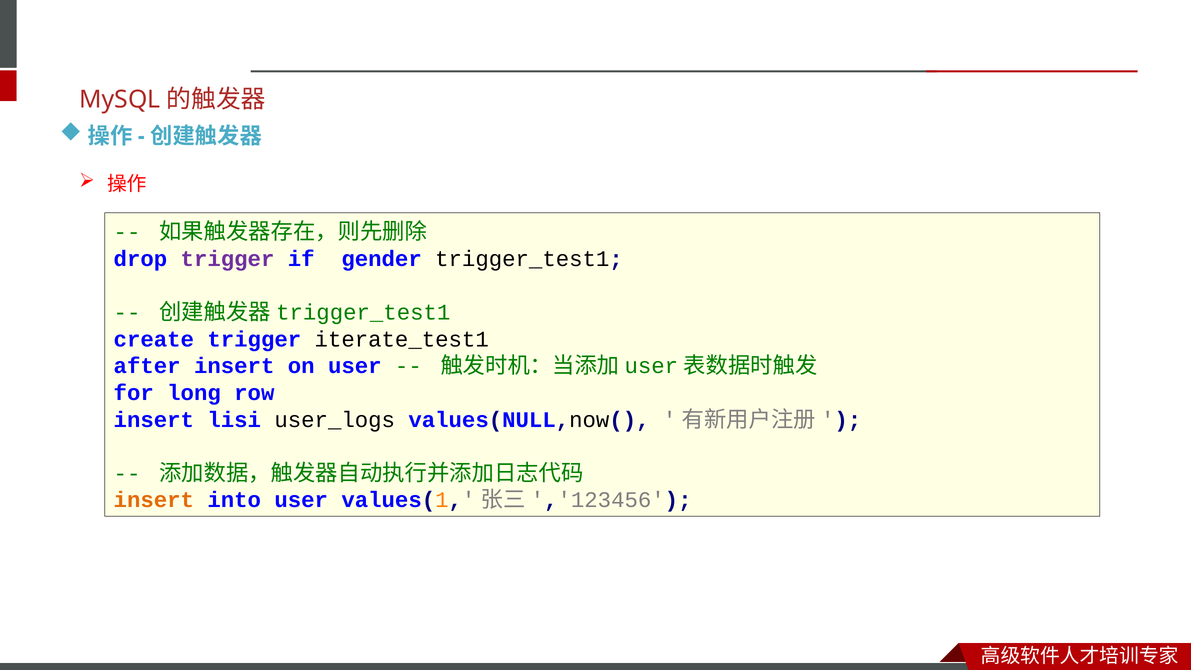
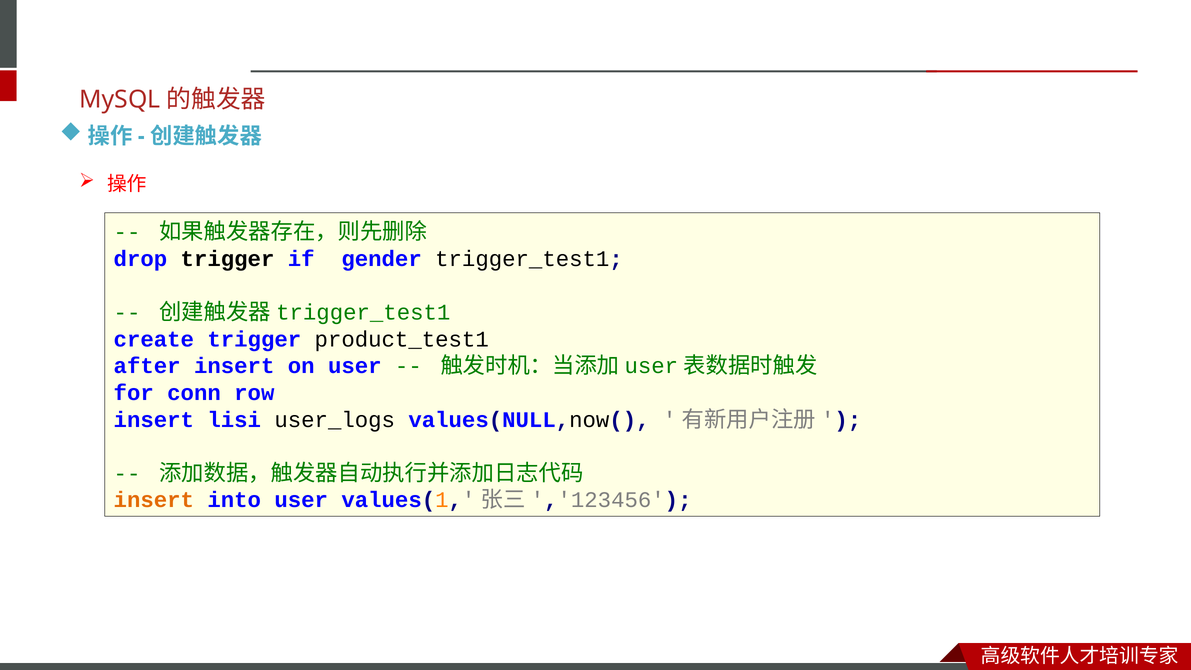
trigger at (228, 259) colour: purple -> black
iterate_test1: iterate_test1 -> product_test1
long: long -> conn
